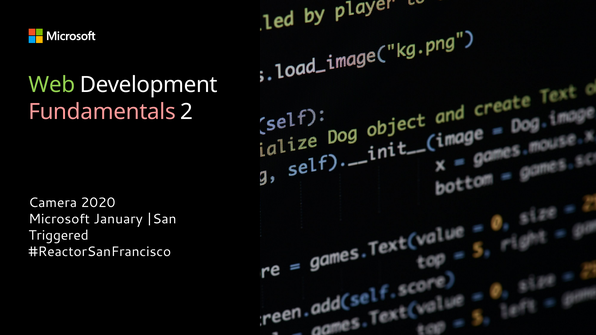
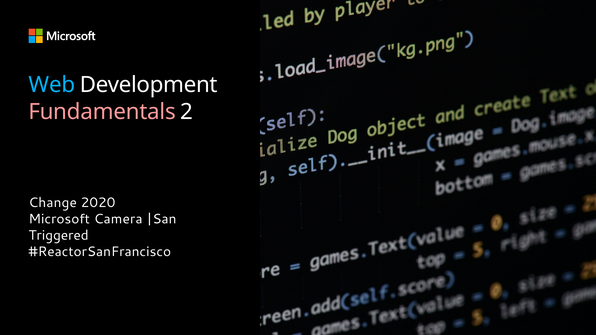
Web colour: light green -> light blue
Camera: Camera -> Change
January: January -> Camera
